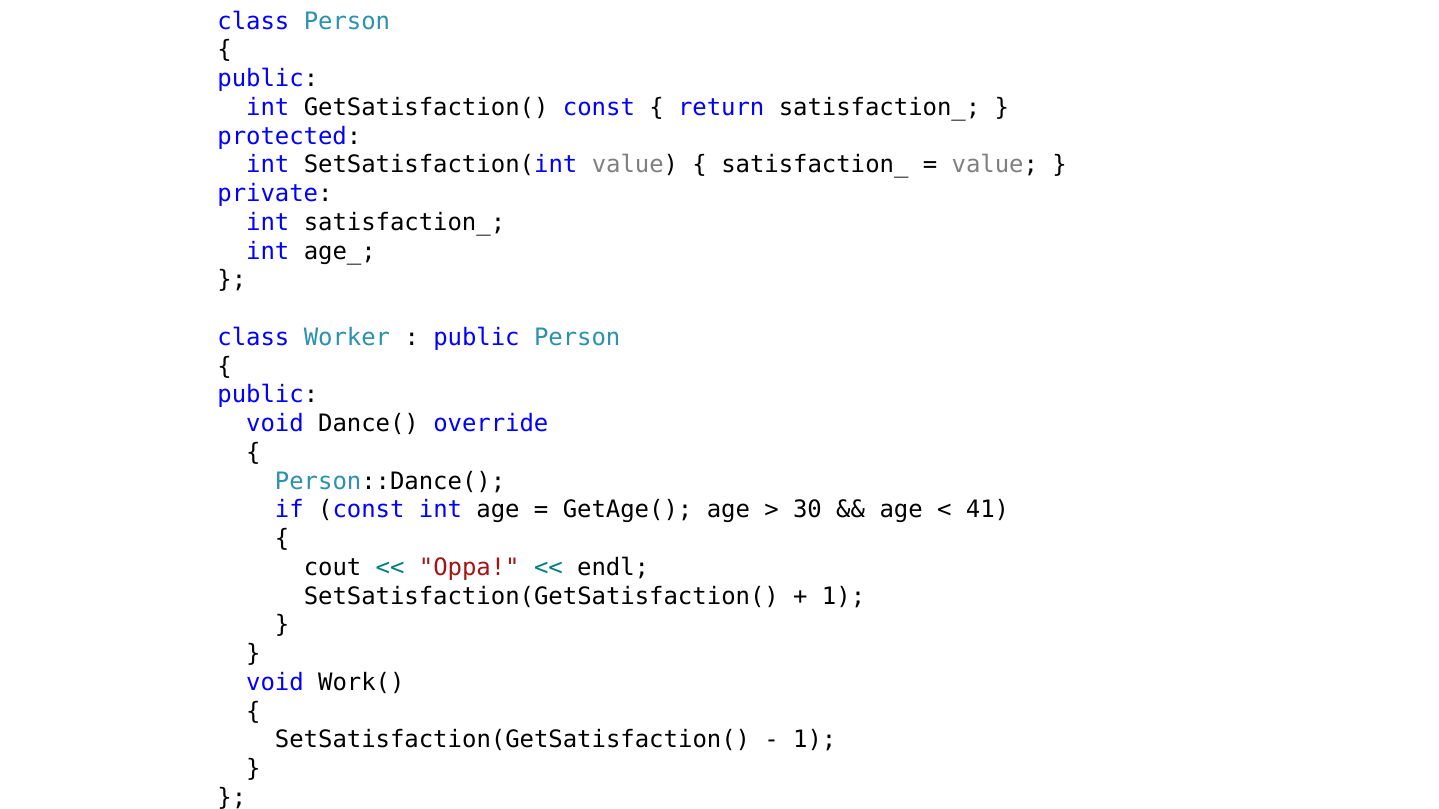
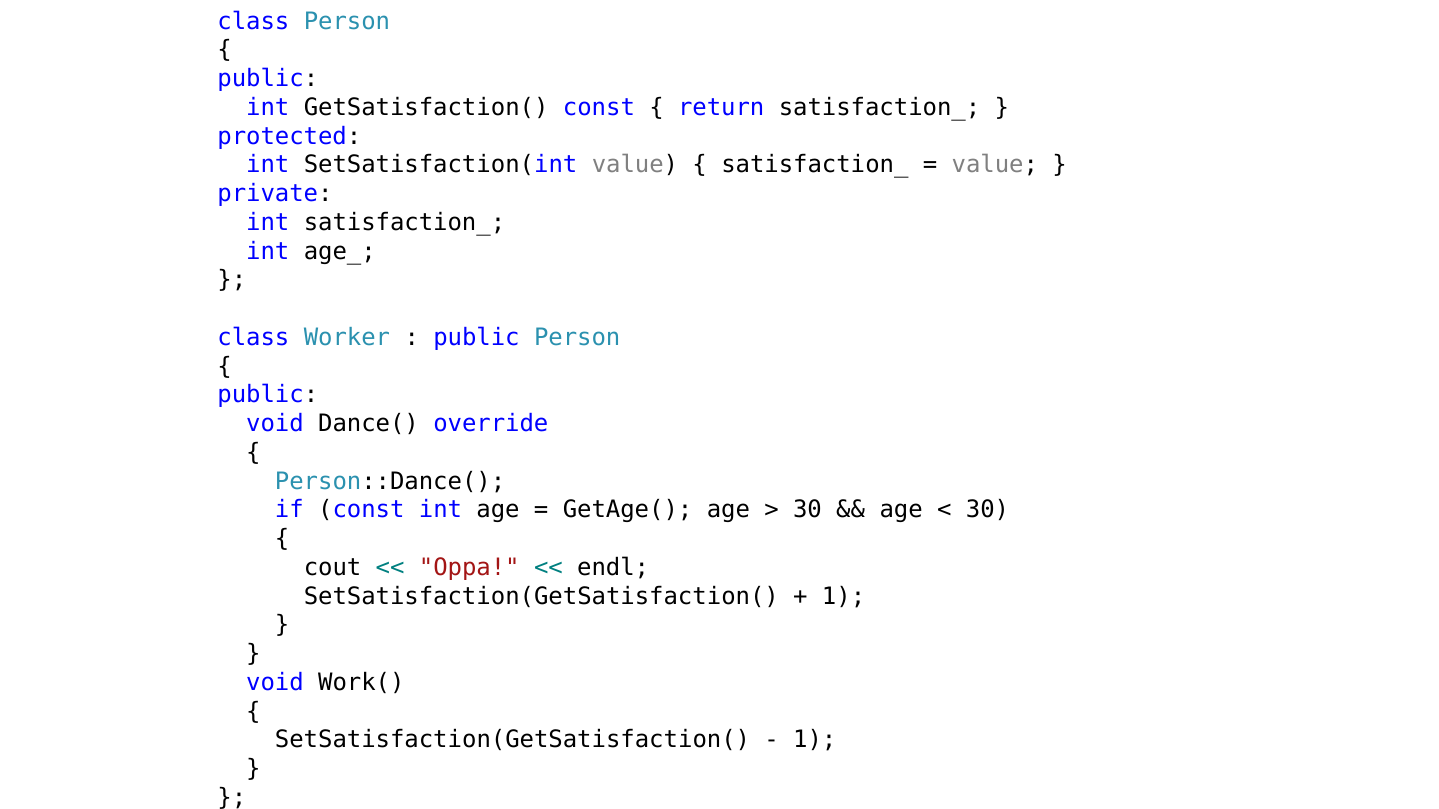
41 at (987, 510): 41 -> 30
